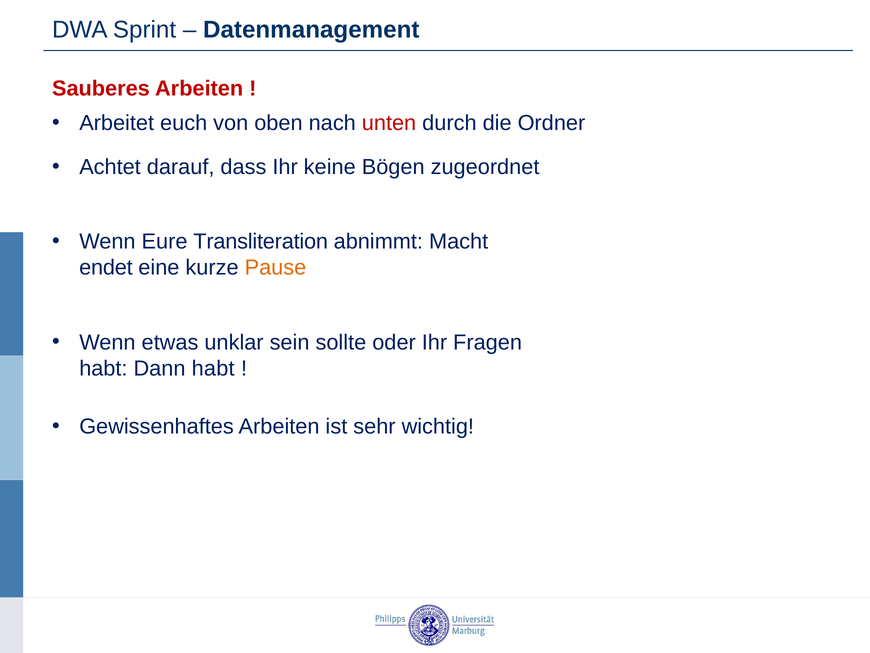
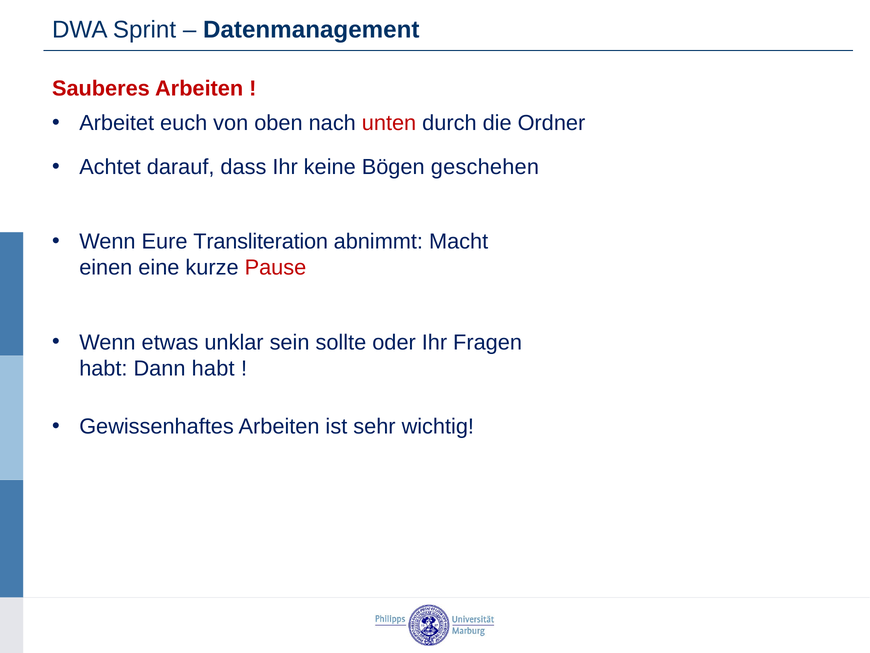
zugeordnet: zugeordnet -> geschehen
endet: endet -> einen
Pause colour: orange -> red
